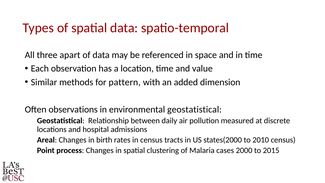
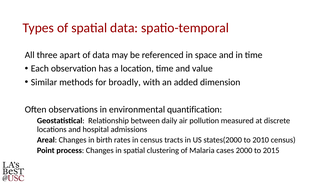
pattern: pattern -> broadly
environmental geostatistical: geostatistical -> quantification
